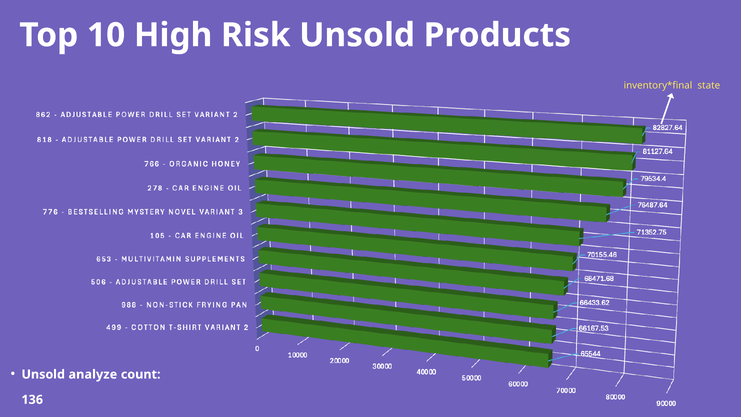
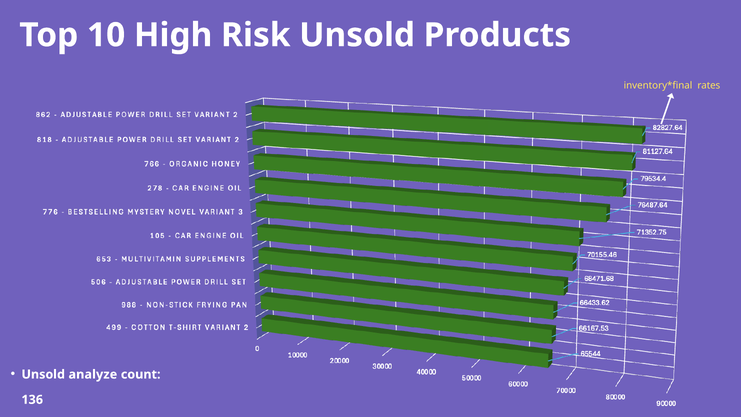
state: state -> rates
